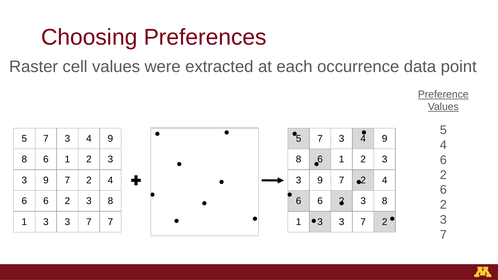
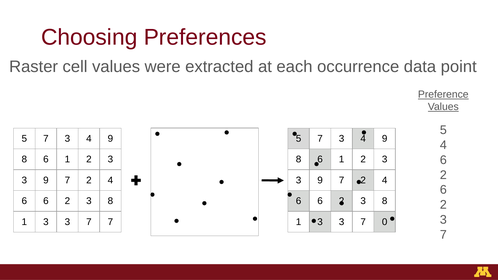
3 7 2: 2 -> 0
